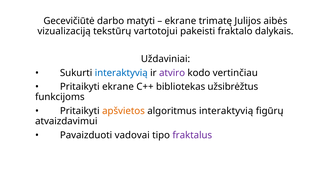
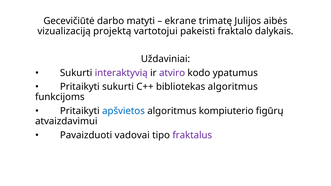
tekstūrų: tekstūrų -> projektą
interaktyvią at (121, 73) colour: blue -> purple
vertinčiau: vertinčiau -> ypatumus
Pritaikyti ekrane: ekrane -> sukurti
bibliotekas užsibrėžtus: užsibrėžtus -> algoritmus
apšvietos colour: orange -> blue
algoritmus interaktyvią: interaktyvią -> kompiuterio
